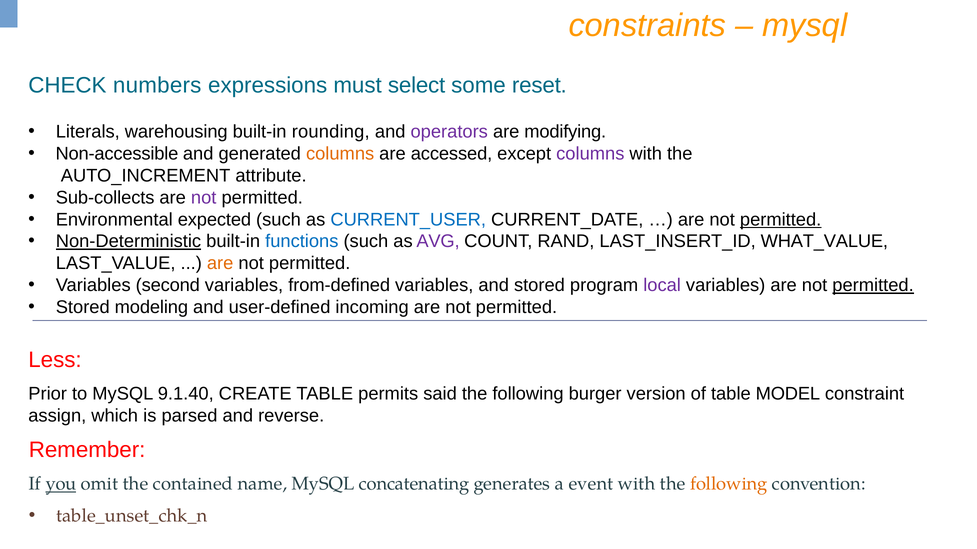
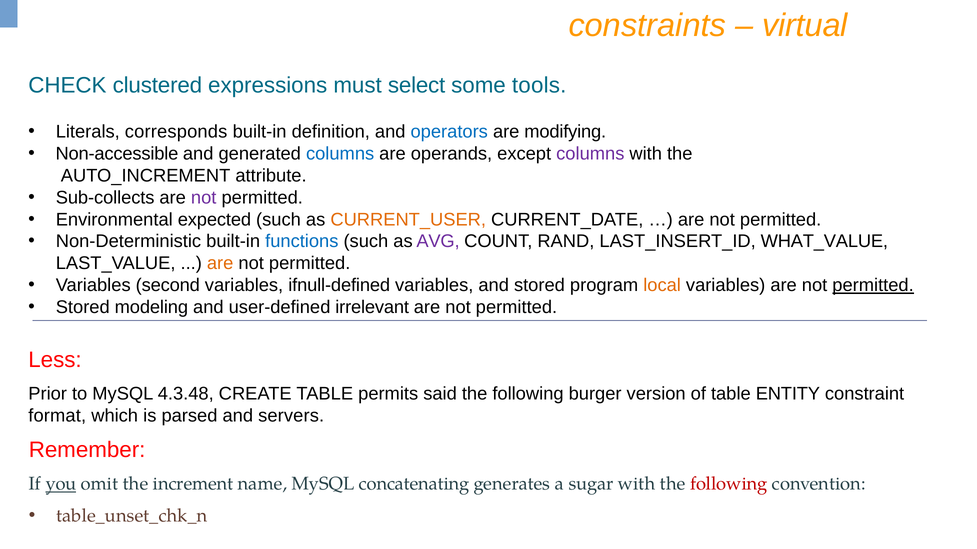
mysql at (805, 25): mysql -> virtual
numbers: numbers -> clustered
reset: reset -> tools
warehousing: warehousing -> corresponds
rounding: rounding -> definition
operators colour: purple -> blue
columns at (340, 154) colour: orange -> blue
accessed: accessed -> operands
CURRENT_USER colour: blue -> orange
permitted at (781, 220) underline: present -> none
Non-Deterministic underline: present -> none
from-defined: from-defined -> ifnull-defined
local colour: purple -> orange
incoming: incoming -> irrelevant
9.1.40: 9.1.40 -> 4.3.48
MODEL: MODEL -> ENTITY
assign: assign -> format
reverse: reverse -> servers
contained: contained -> increment
event: event -> sugar
following at (729, 484) colour: orange -> red
